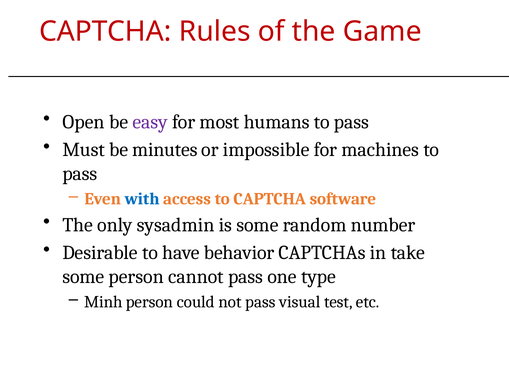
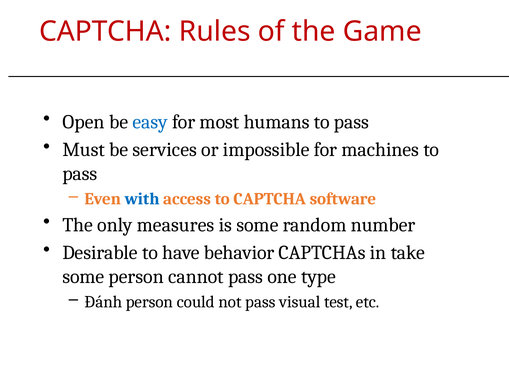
easy colour: purple -> blue
minutes: minutes -> services
sysadmin: sysadmin -> measures
Minh: Minh -> Đánh
